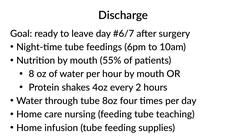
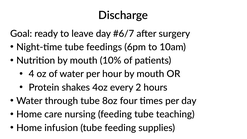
55%: 55% -> 10%
8: 8 -> 4
